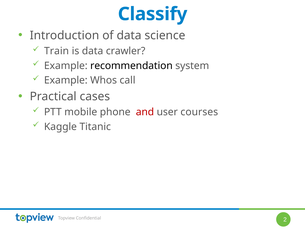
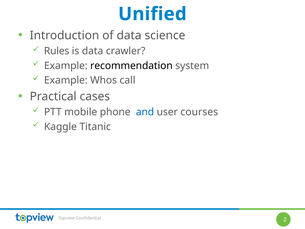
Classify: Classify -> Unified
Train: Train -> Rules
and colour: red -> blue
